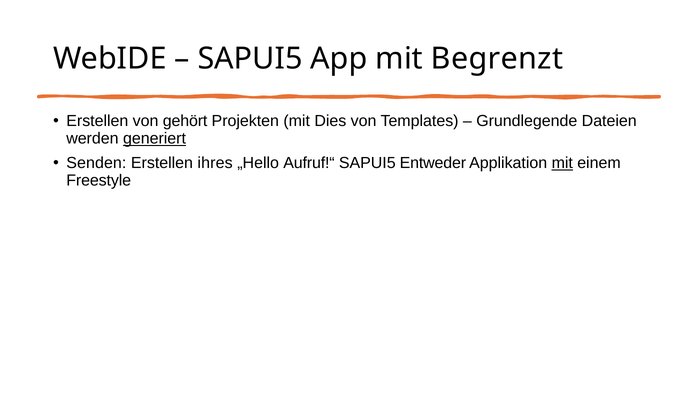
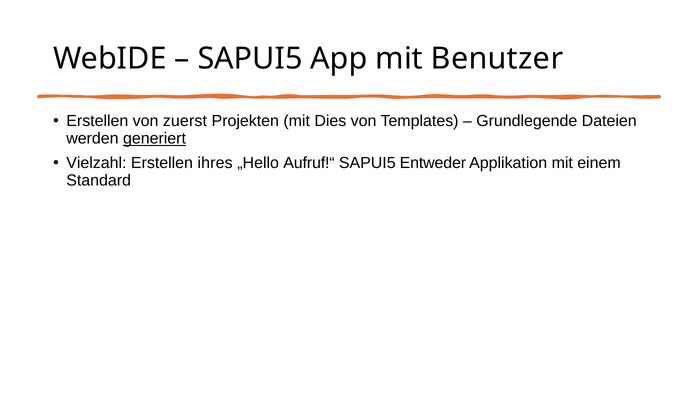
Begrenzt: Begrenzt -> Benutzer
gehört: gehört -> zuerst
Senden: Senden -> Vielzahl
mit at (562, 163) underline: present -> none
Freestyle: Freestyle -> Standard
